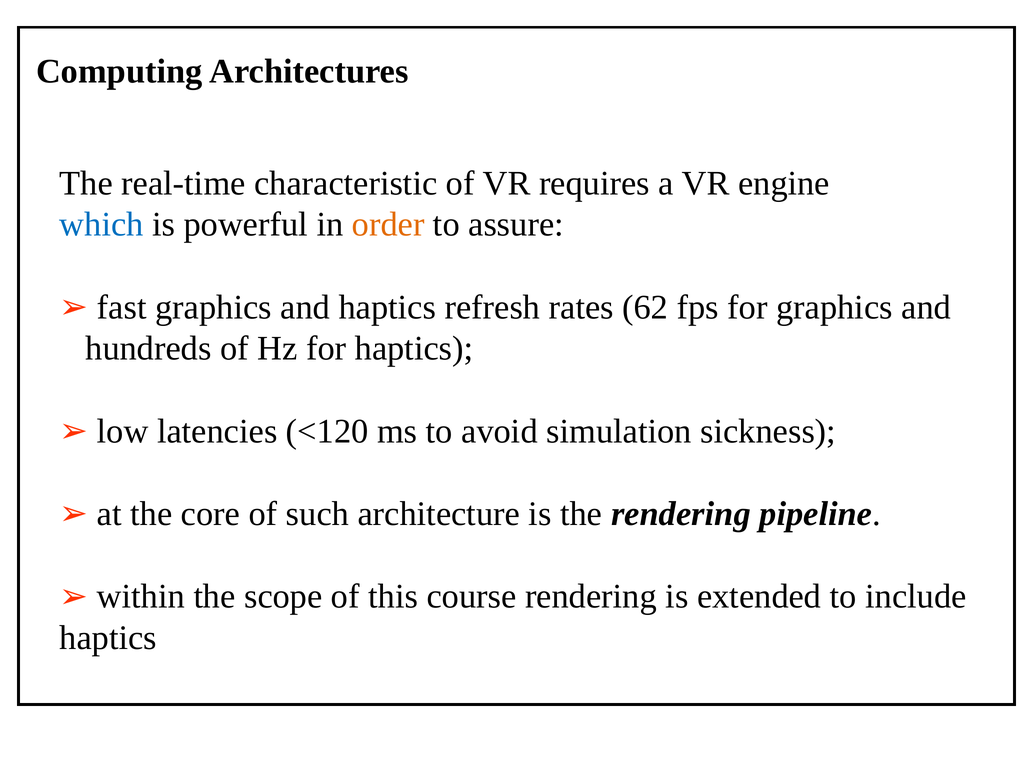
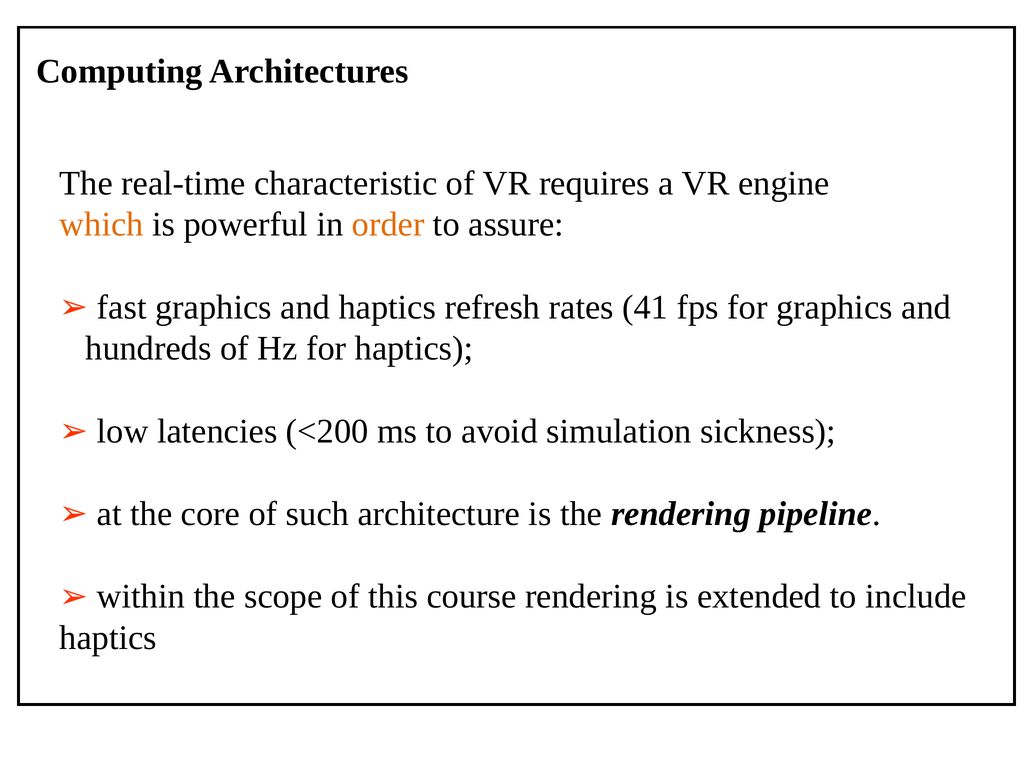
which colour: blue -> orange
62: 62 -> 41
<120: <120 -> <200
